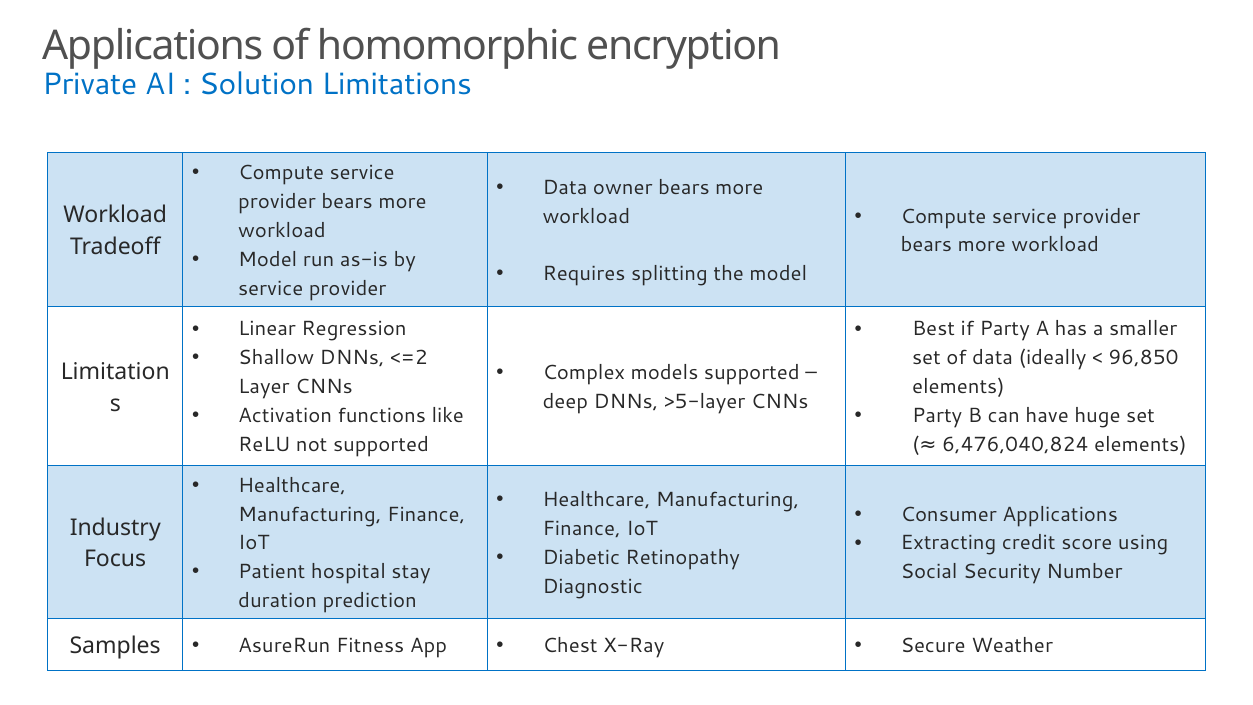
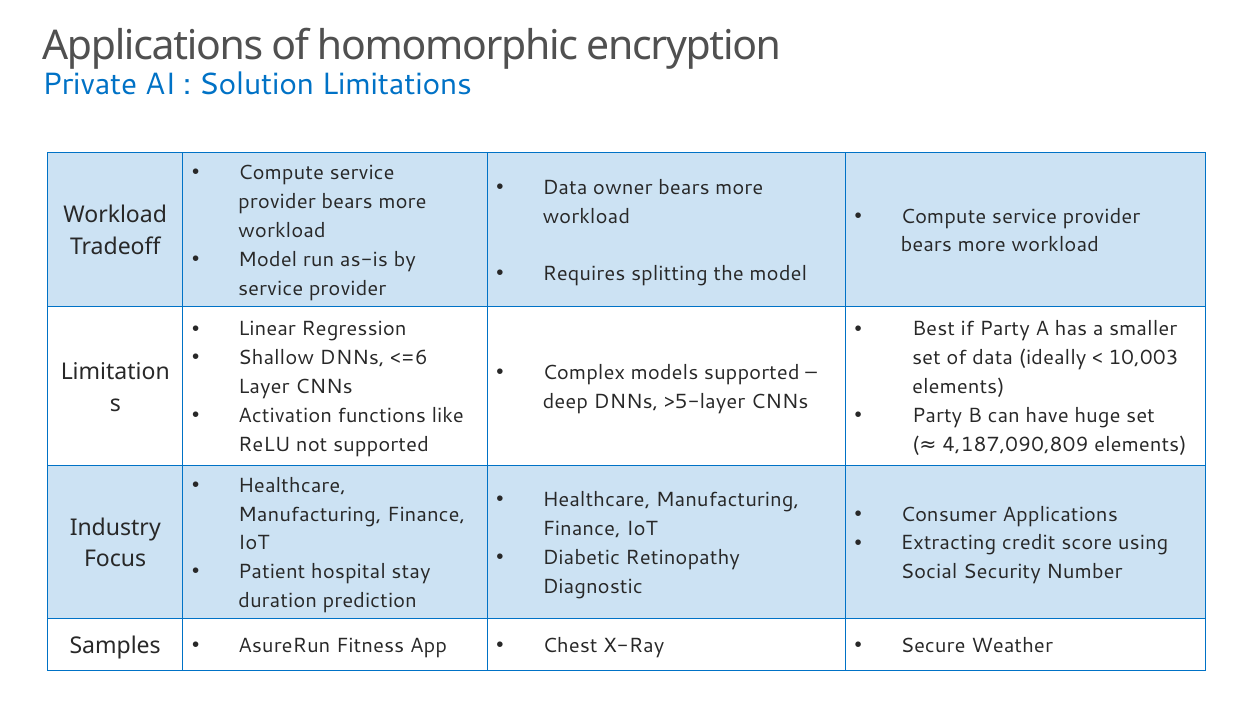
<=2: <=2 -> <=6
96,850: 96,850 -> 10,003
6,476,040,824: 6,476,040,824 -> 4,187,090,809
